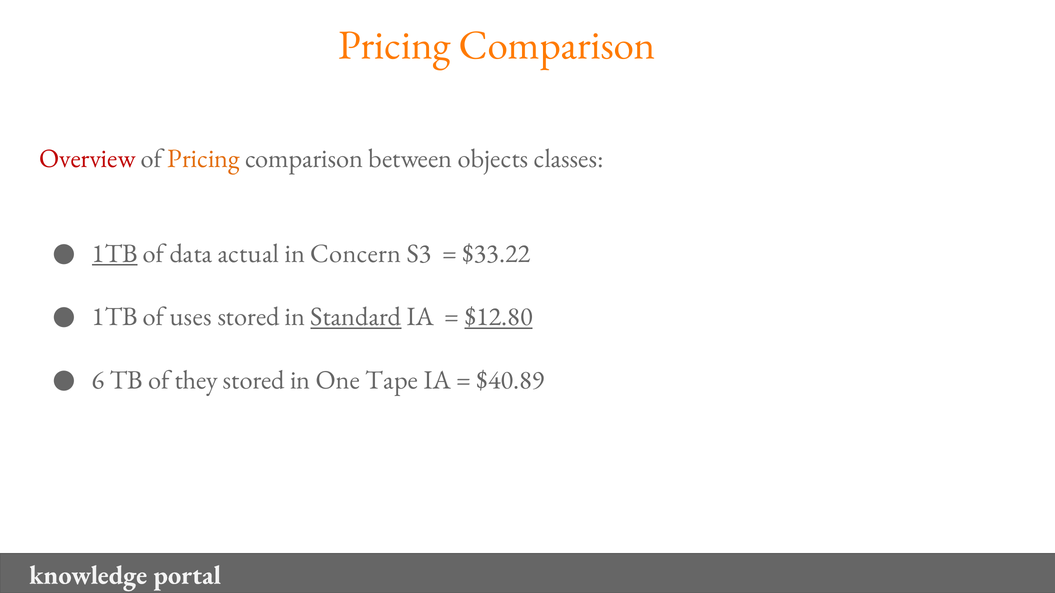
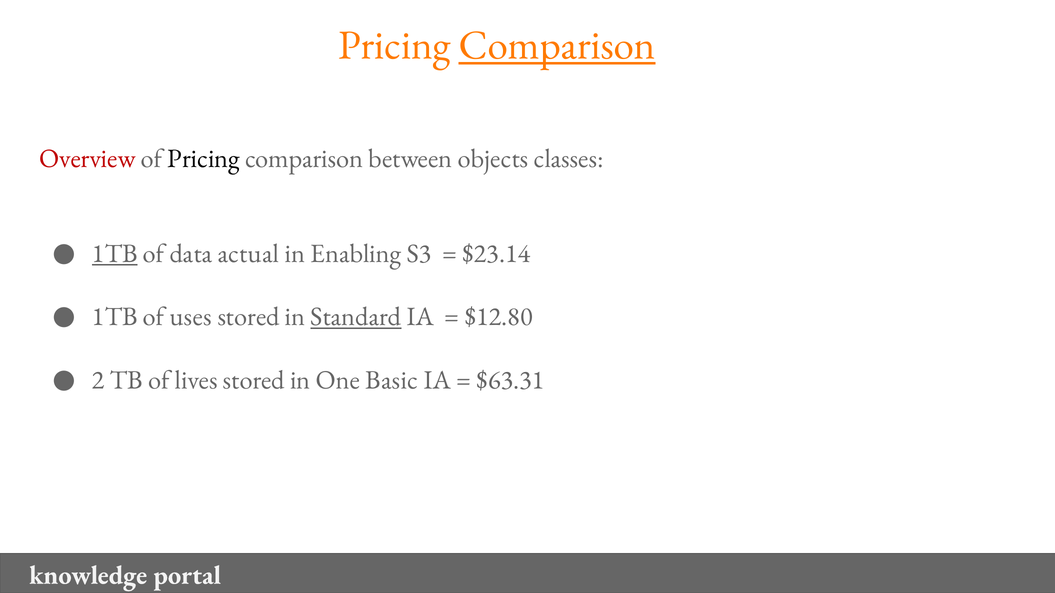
Comparison at (557, 45) underline: none -> present
Pricing at (204, 159) colour: orange -> black
Concern: Concern -> Enabling
$33.22: $33.22 -> $23.14
$12.80 underline: present -> none
6: 6 -> 2
they: they -> lives
Tape: Tape -> Basic
$40.89: $40.89 -> $63.31
